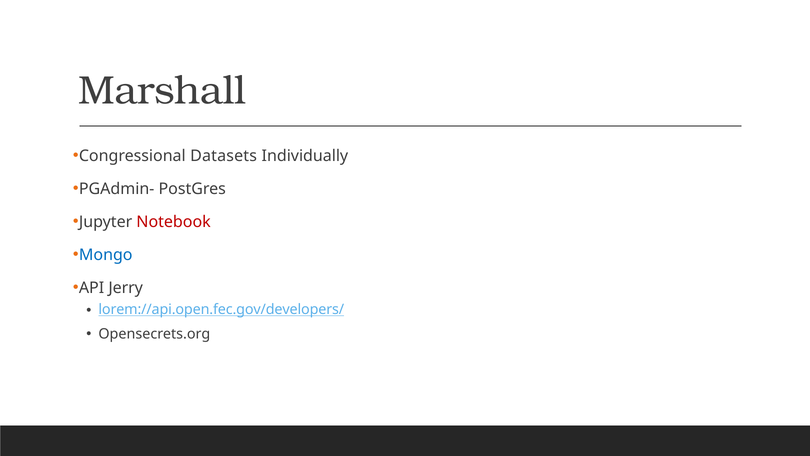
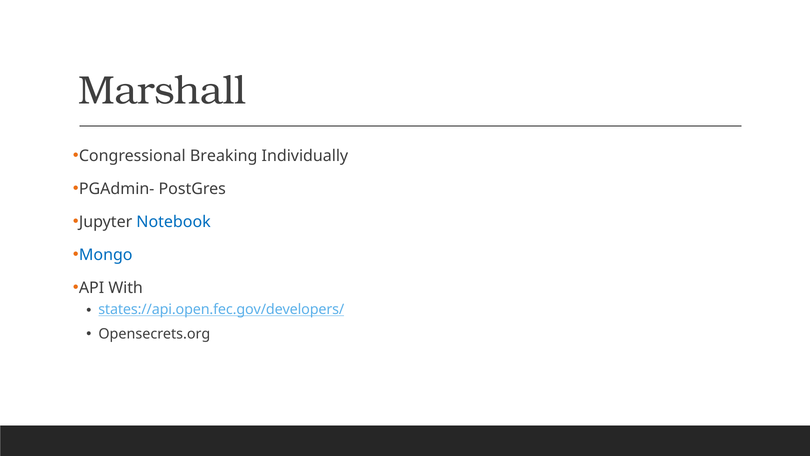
Datasets: Datasets -> Breaking
Notebook colour: red -> blue
Jerry: Jerry -> With
lorem://api.open.fec.gov/developers/: lorem://api.open.fec.gov/developers/ -> states://api.open.fec.gov/developers/
